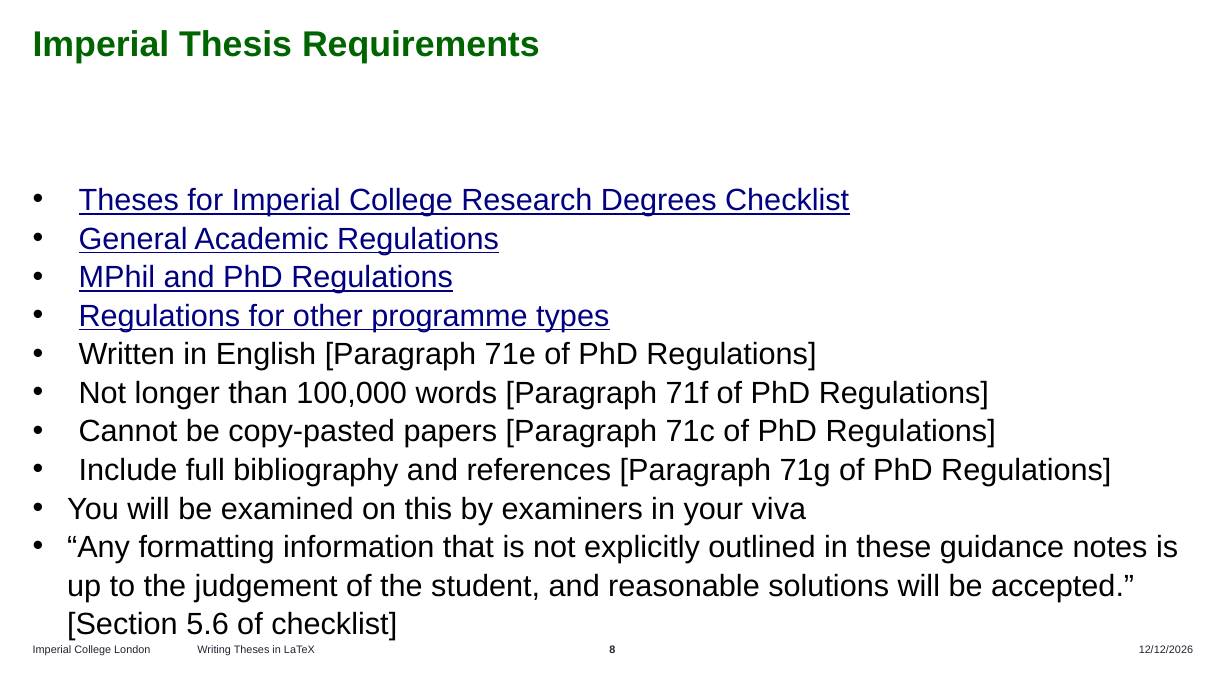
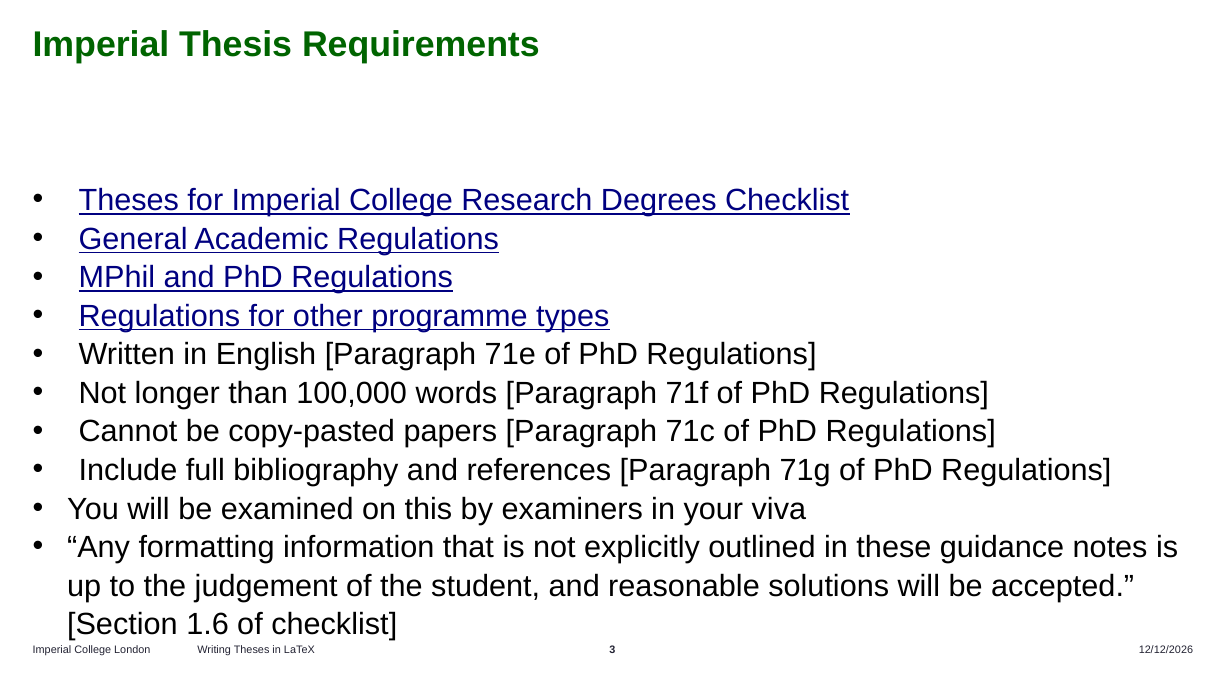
5.6: 5.6 -> 1.6
8: 8 -> 3
